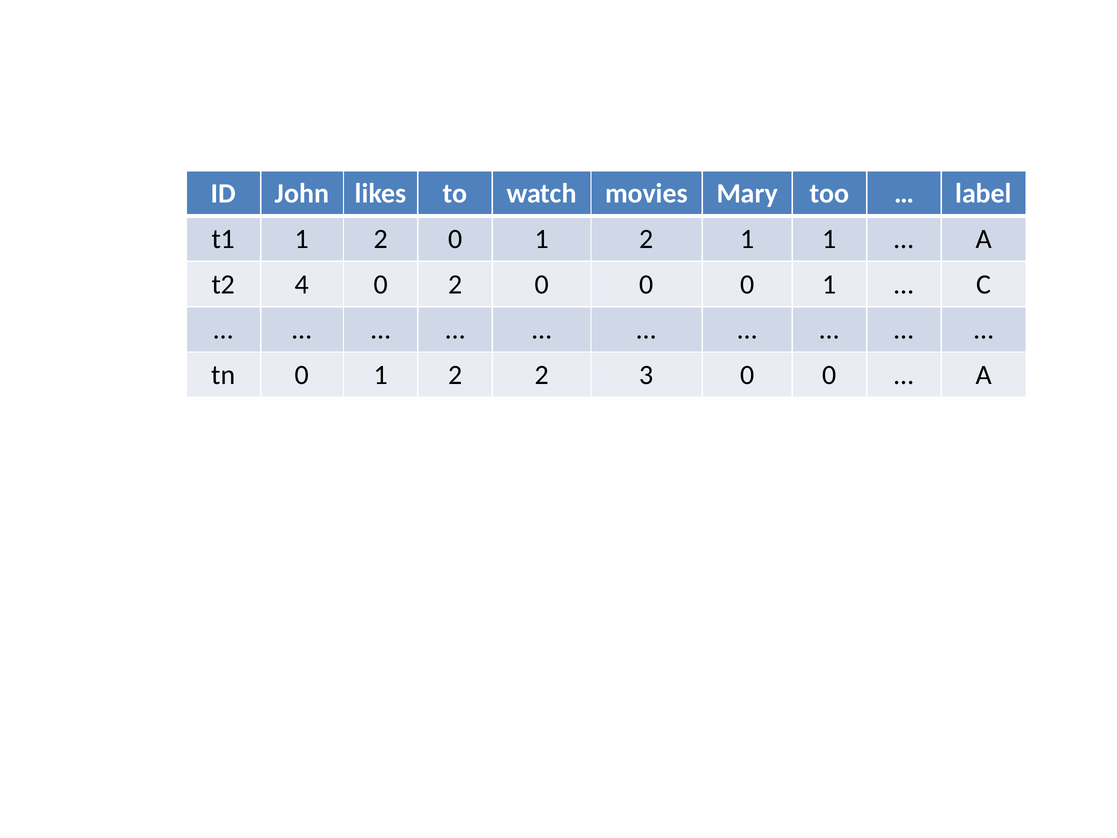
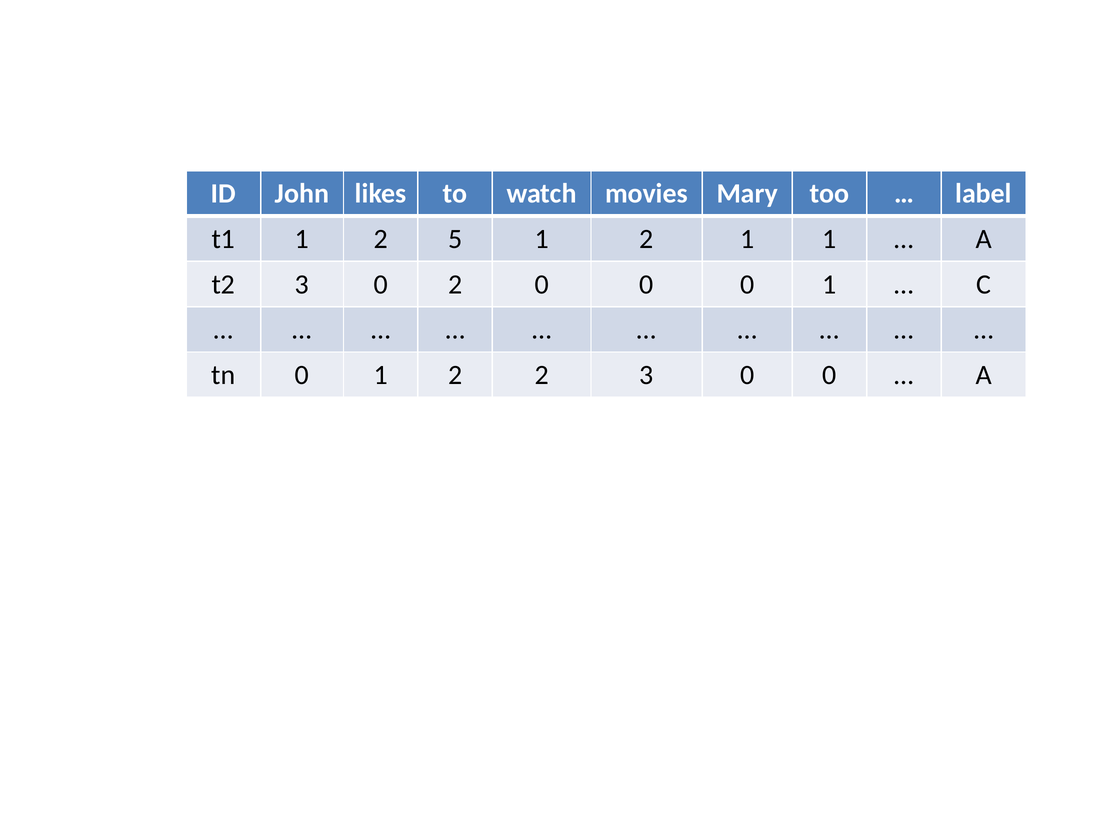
1 2 0: 0 -> 5
t2 4: 4 -> 3
